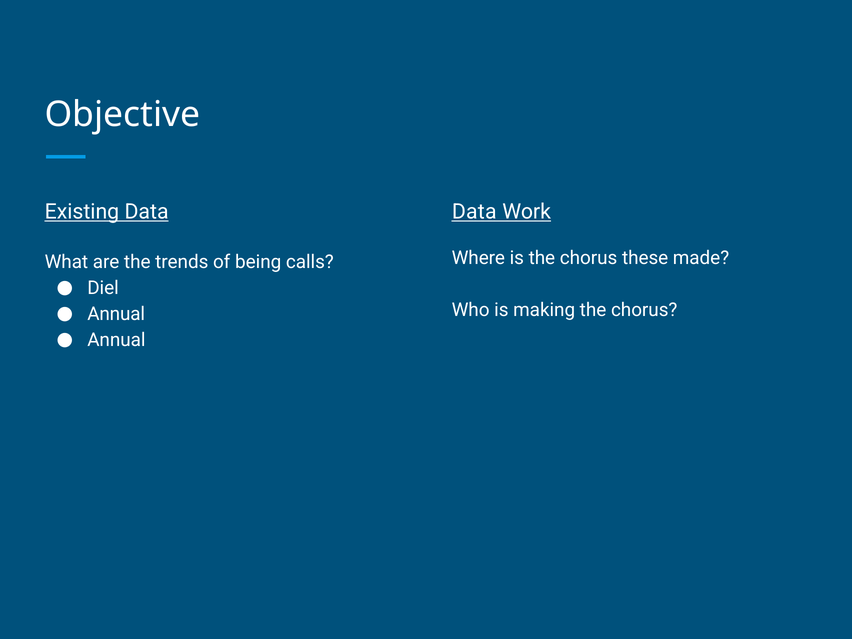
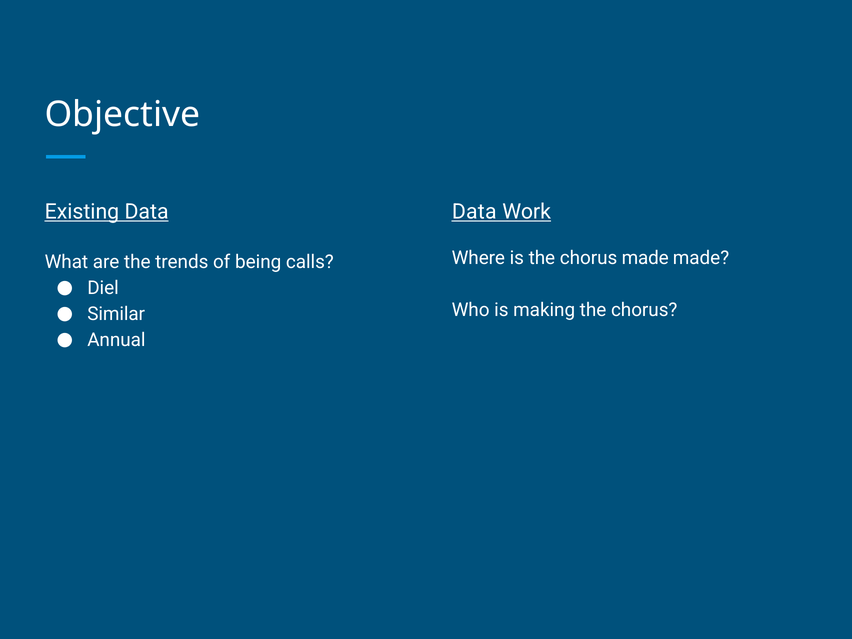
chorus these: these -> made
Annual at (116, 314): Annual -> Similar
